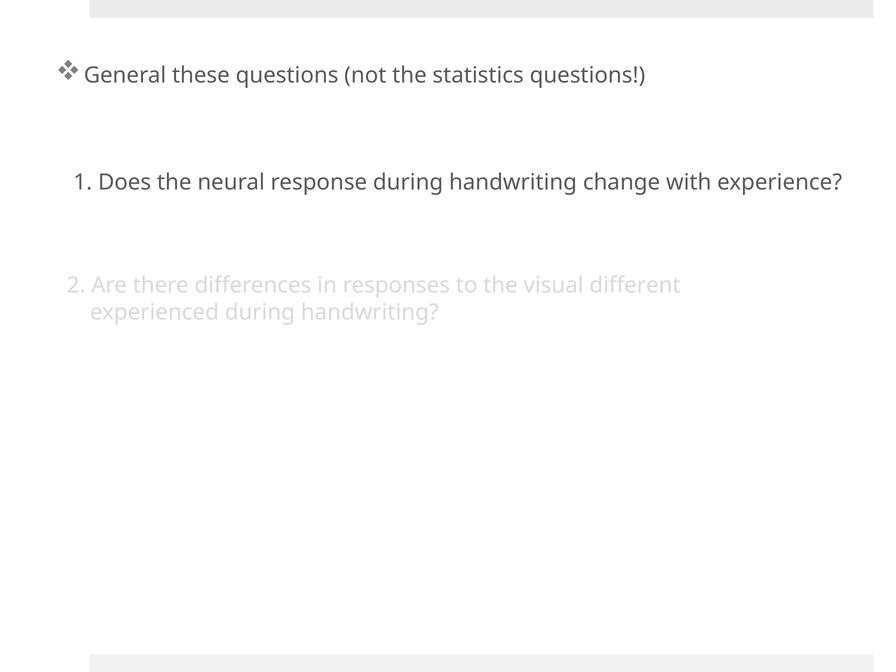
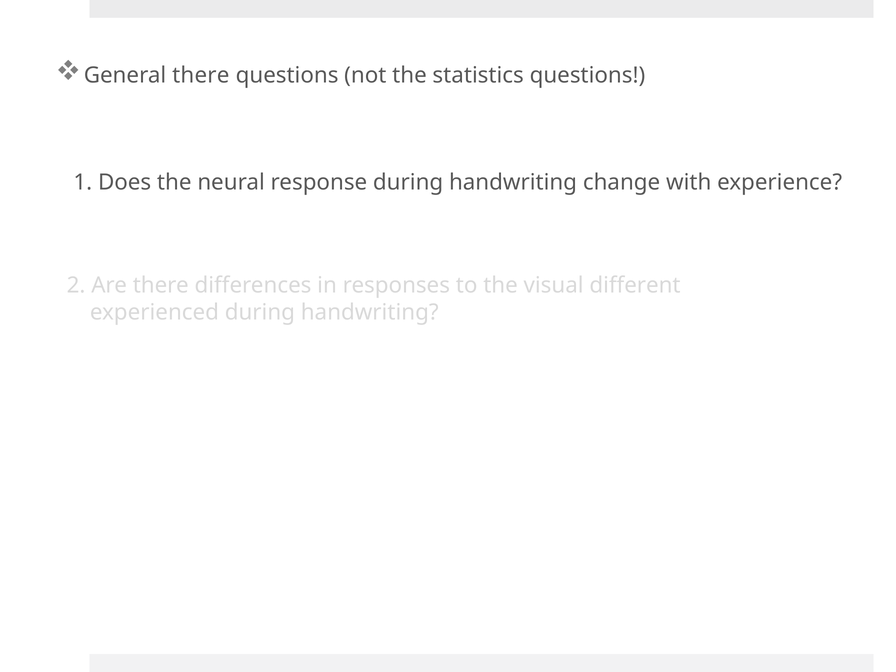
General these: these -> there
